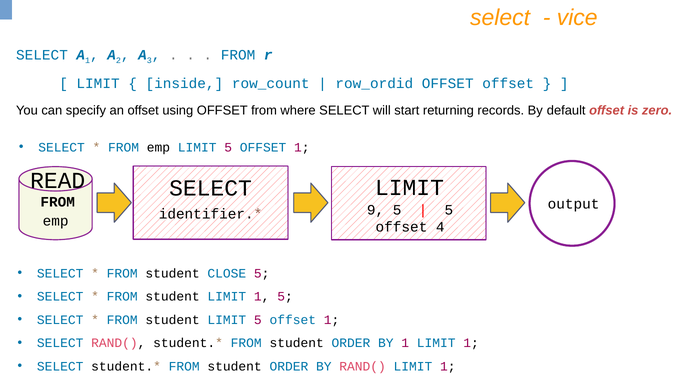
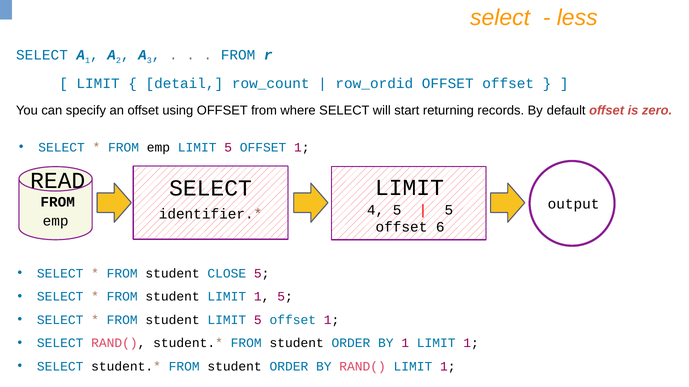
vice: vice -> less
inside: inside -> detail
9: 9 -> 4
4: 4 -> 6
